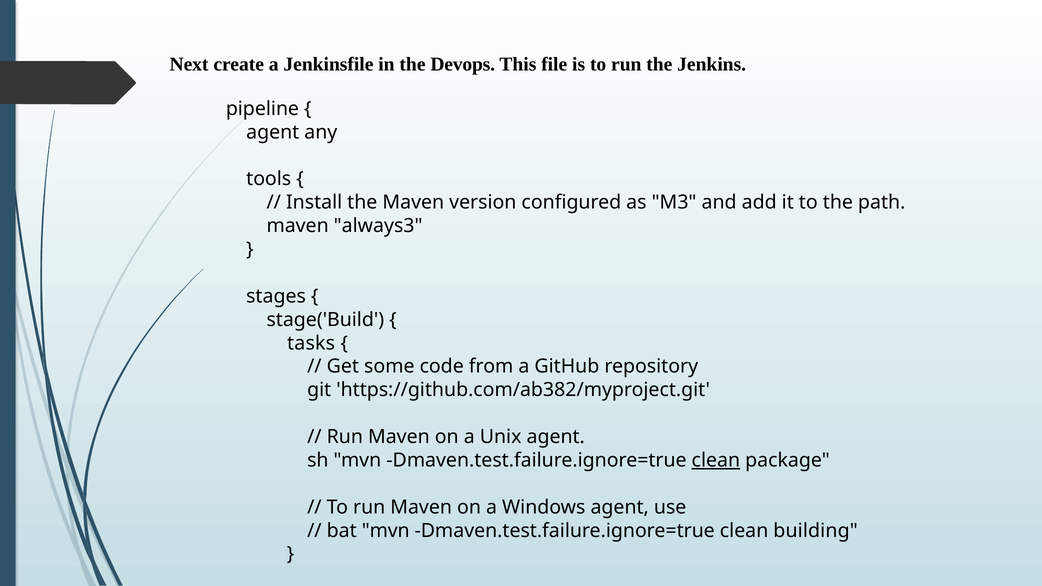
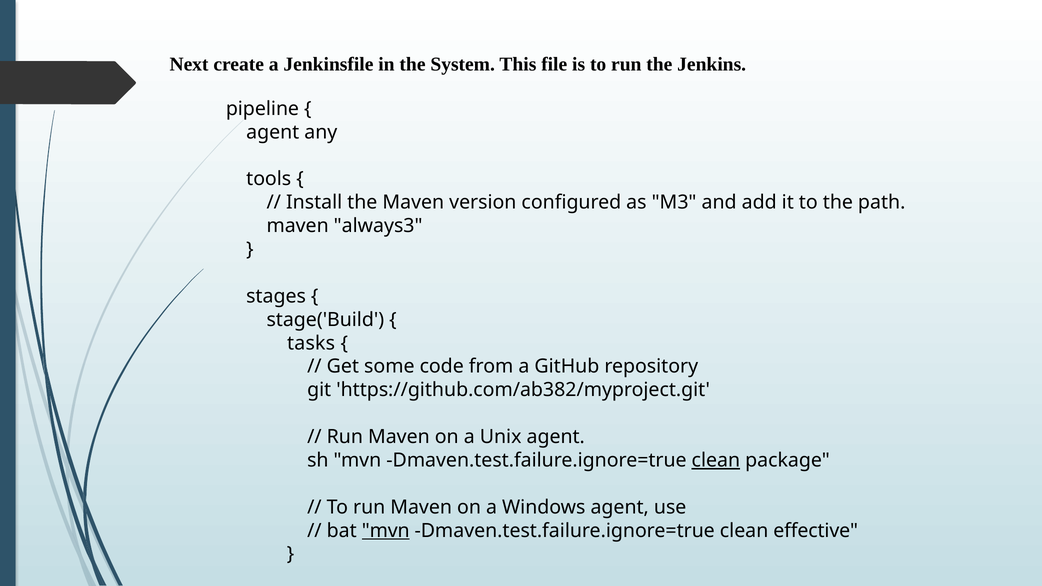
Devops: Devops -> System
mvn at (386, 531) underline: none -> present
building: building -> effective
